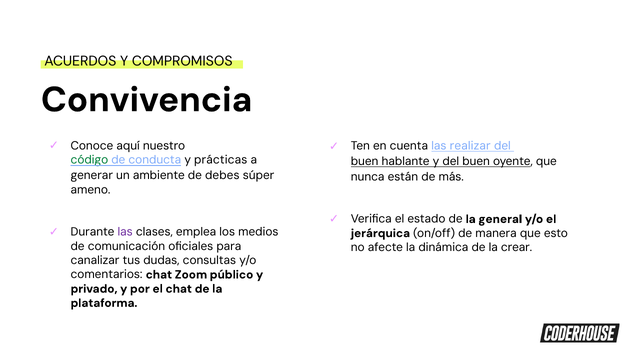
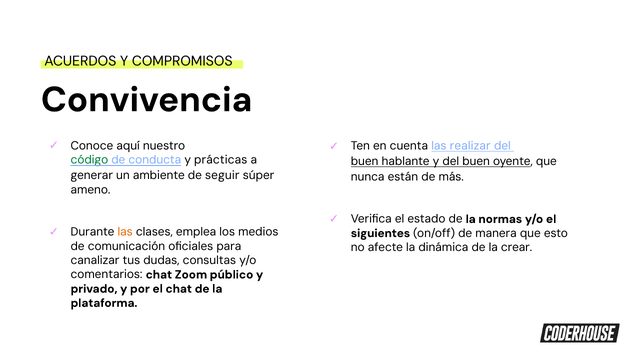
debes: debes -> seguir
general: general -> normas
las at (125, 232) colour: purple -> orange
jerárquica: jerárquica -> siguientes
